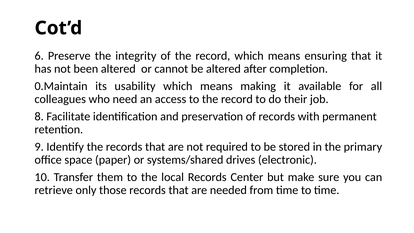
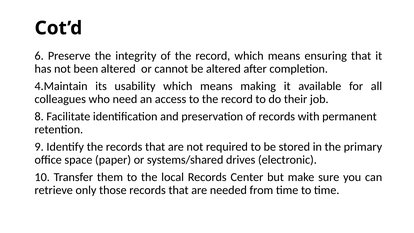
0.Maintain: 0.Maintain -> 4.Maintain
